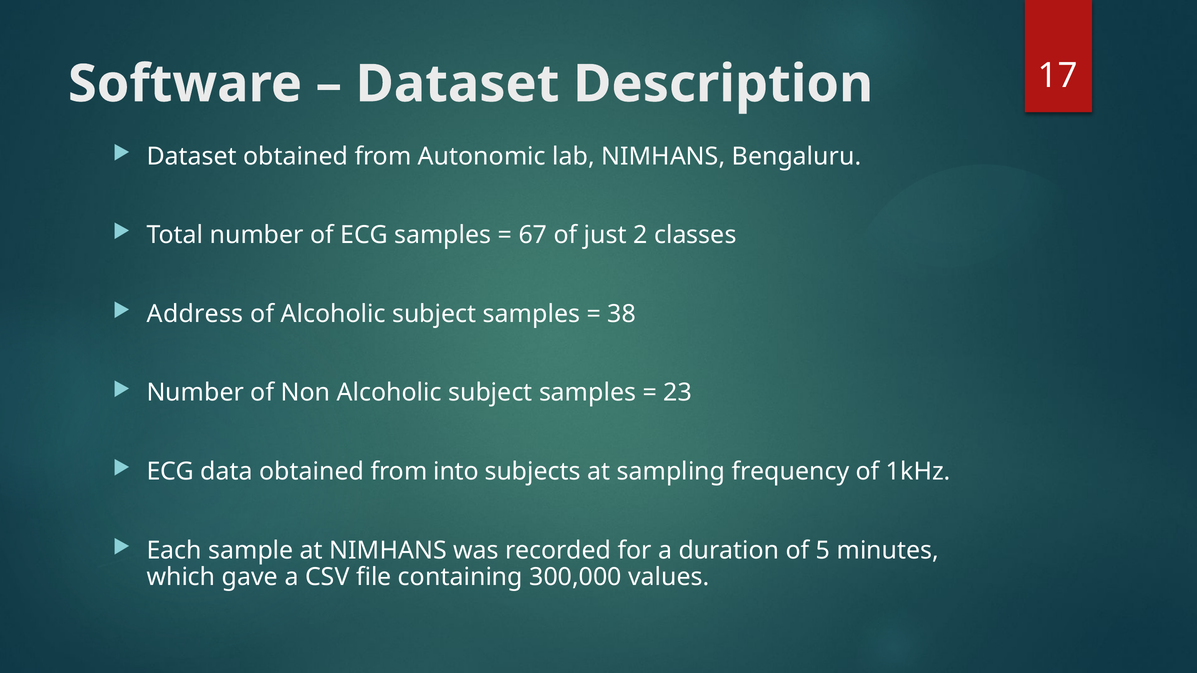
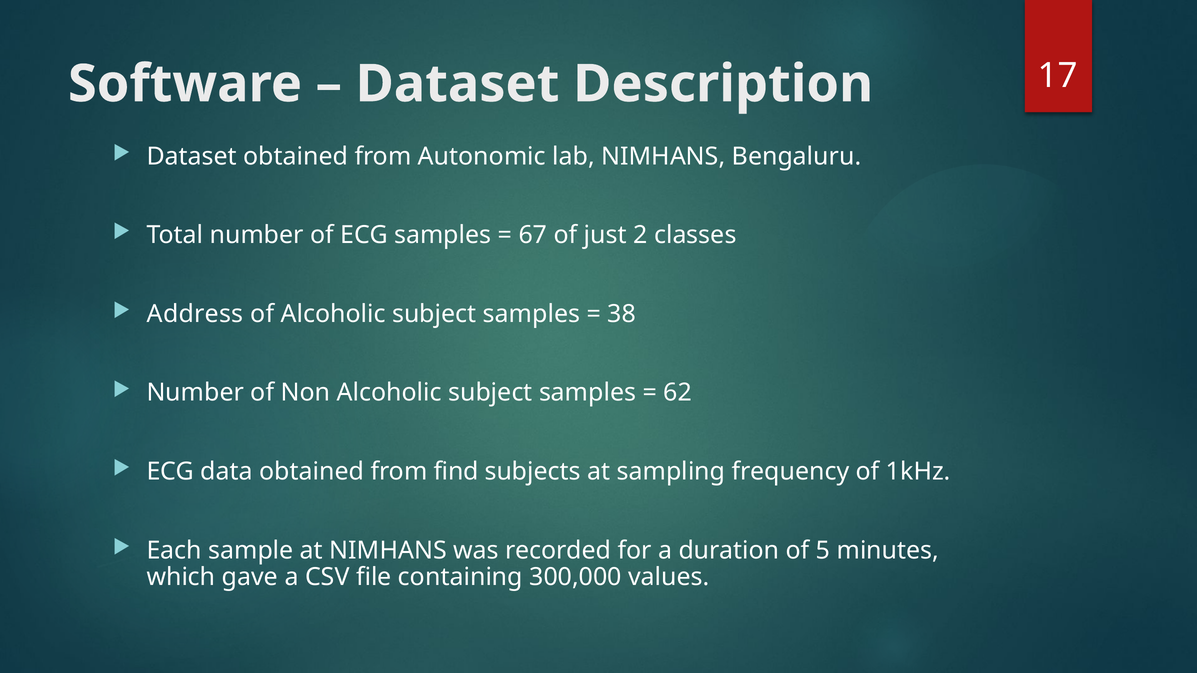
23: 23 -> 62
into: into -> find
